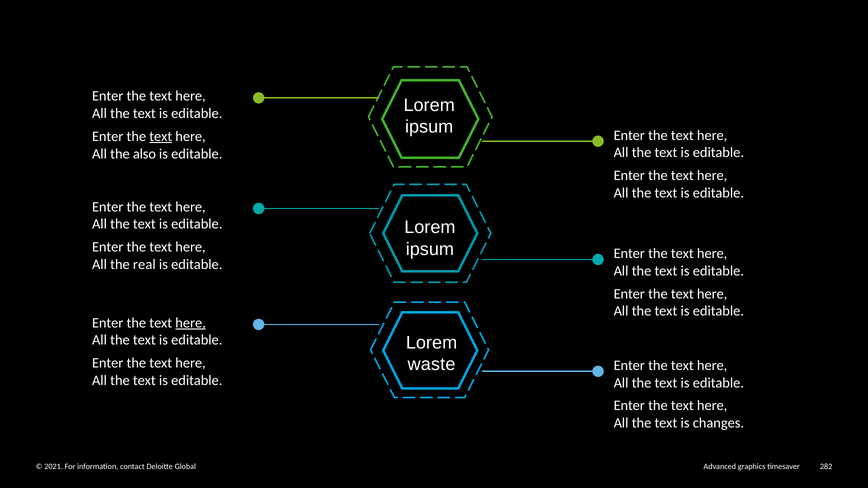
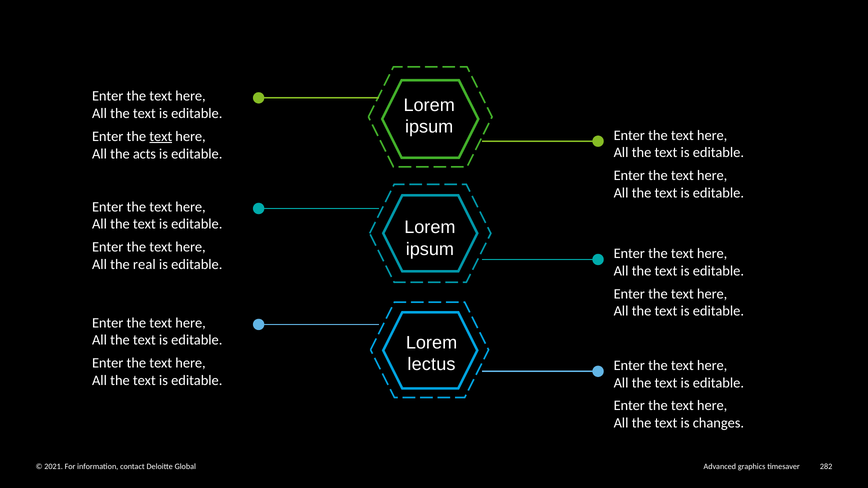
also: also -> acts
here at (191, 323) underline: present -> none
waste: waste -> lectus
